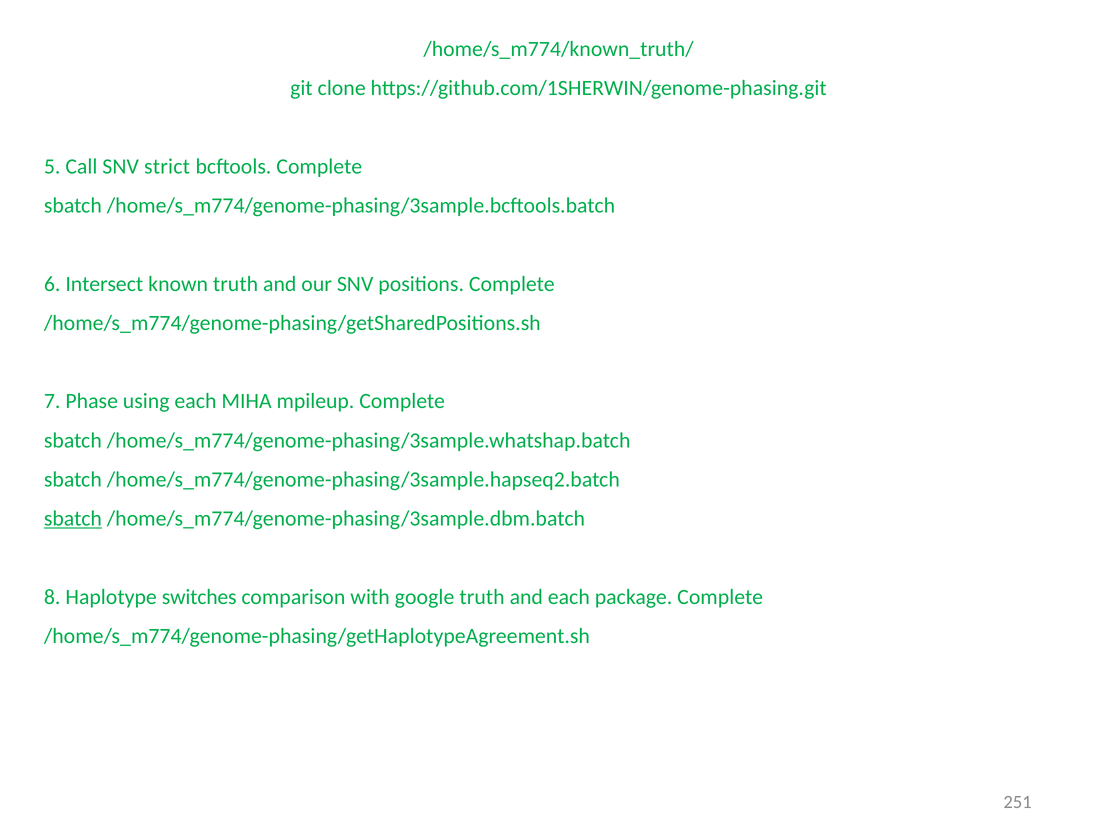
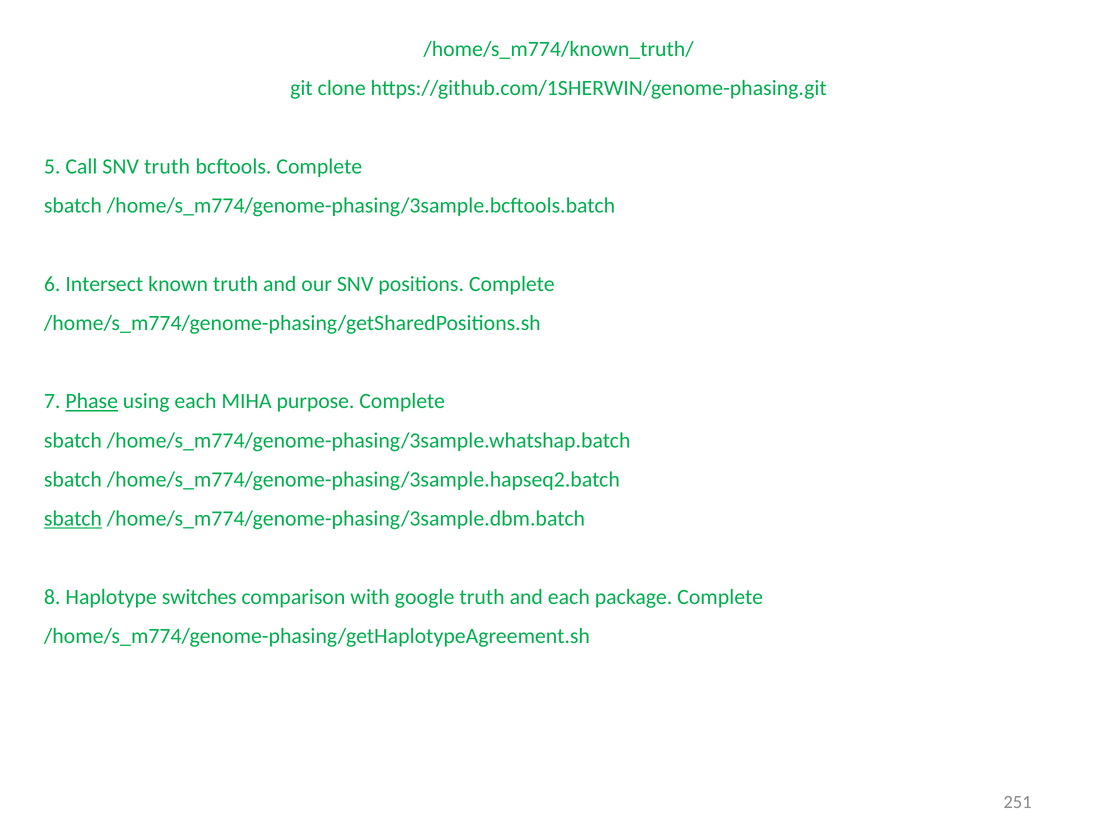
SNV strict: strict -> truth
Phase underline: none -> present
mpileup: mpileup -> purpose
